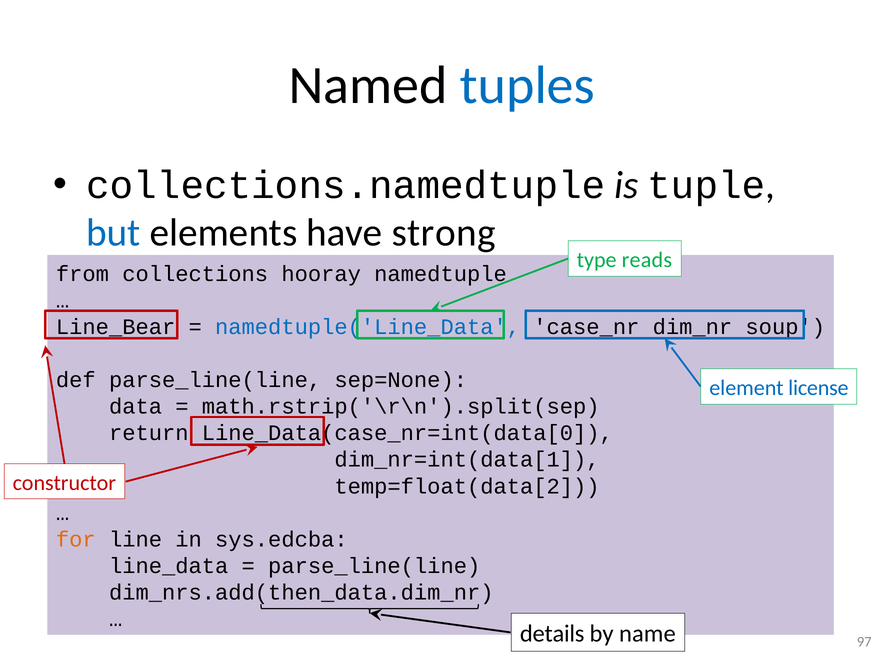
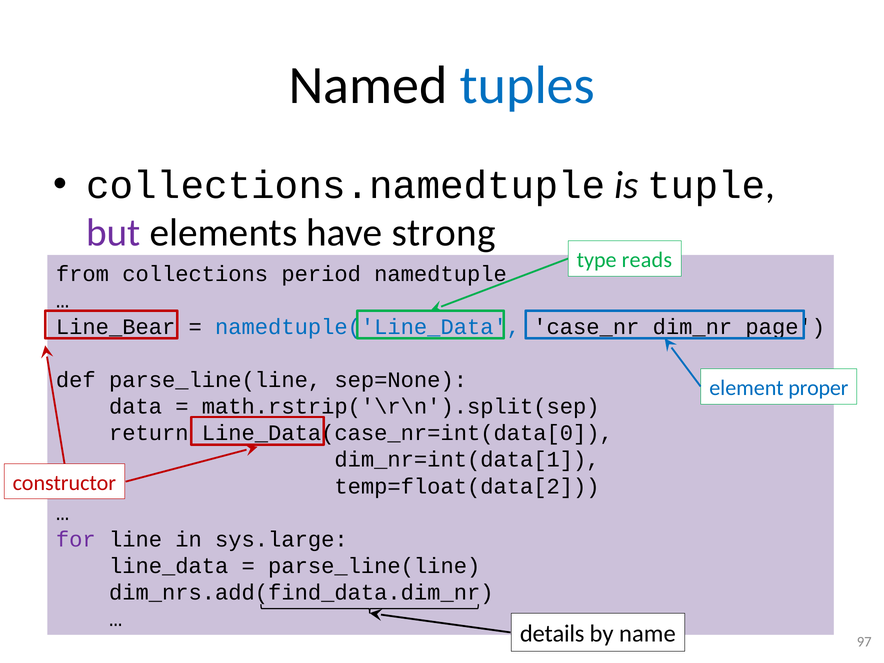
but colour: blue -> purple
hooray: hooray -> period
soup: soup -> page
license: license -> proper
for colour: orange -> purple
sys.edcba: sys.edcba -> sys.large
dim_nrs.add(then_data.dim_nr: dim_nrs.add(then_data.dim_nr -> dim_nrs.add(find_data.dim_nr
